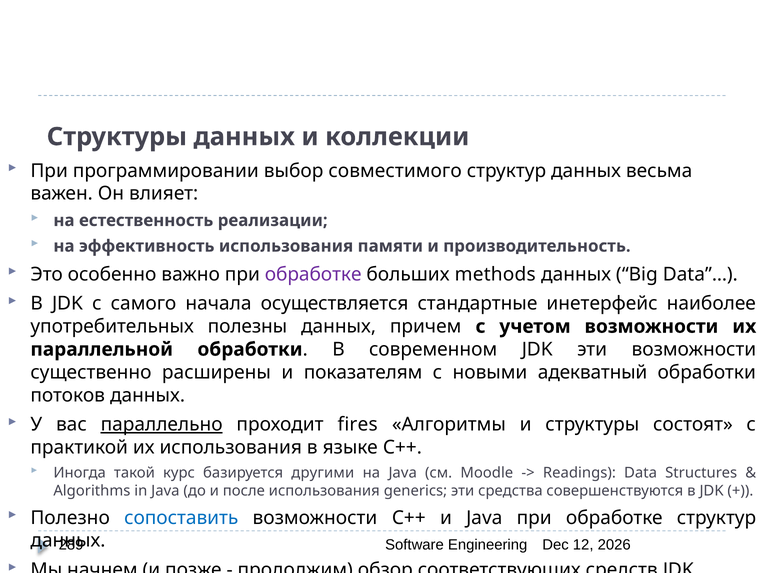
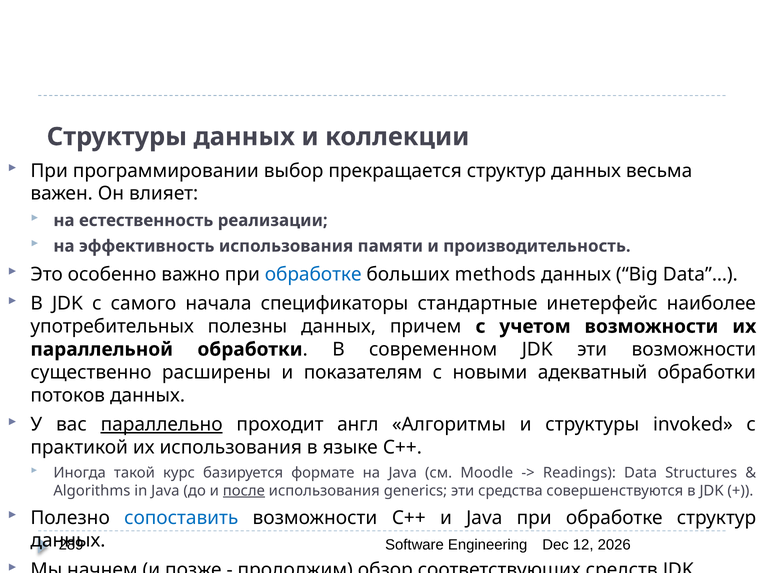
совместимого: совместимого -> прекращается
обработке at (313, 274) colour: purple -> blue
осуществляется: осуществляется -> спецификаторы
fires: fires -> англ
состоят: состоят -> invoked
другими: другими -> формате
после underline: none -> present
